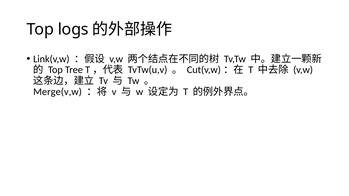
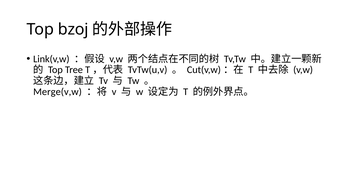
logs: logs -> bzoj
